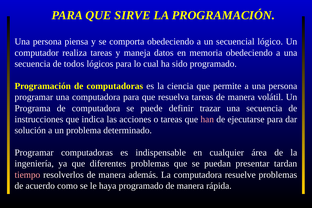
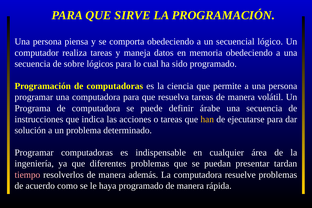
todos: todos -> sobre
trazar: trazar -> árabe
han colour: pink -> yellow
